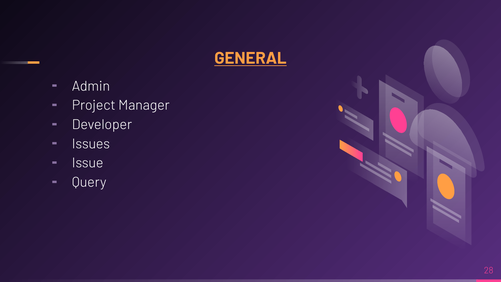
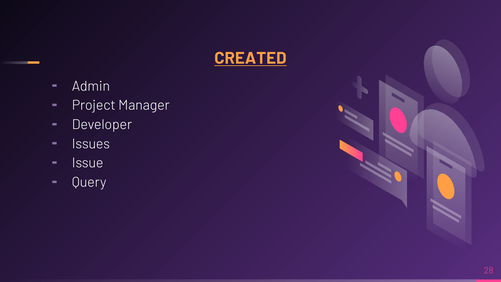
GENERAL: GENERAL -> CREATED
